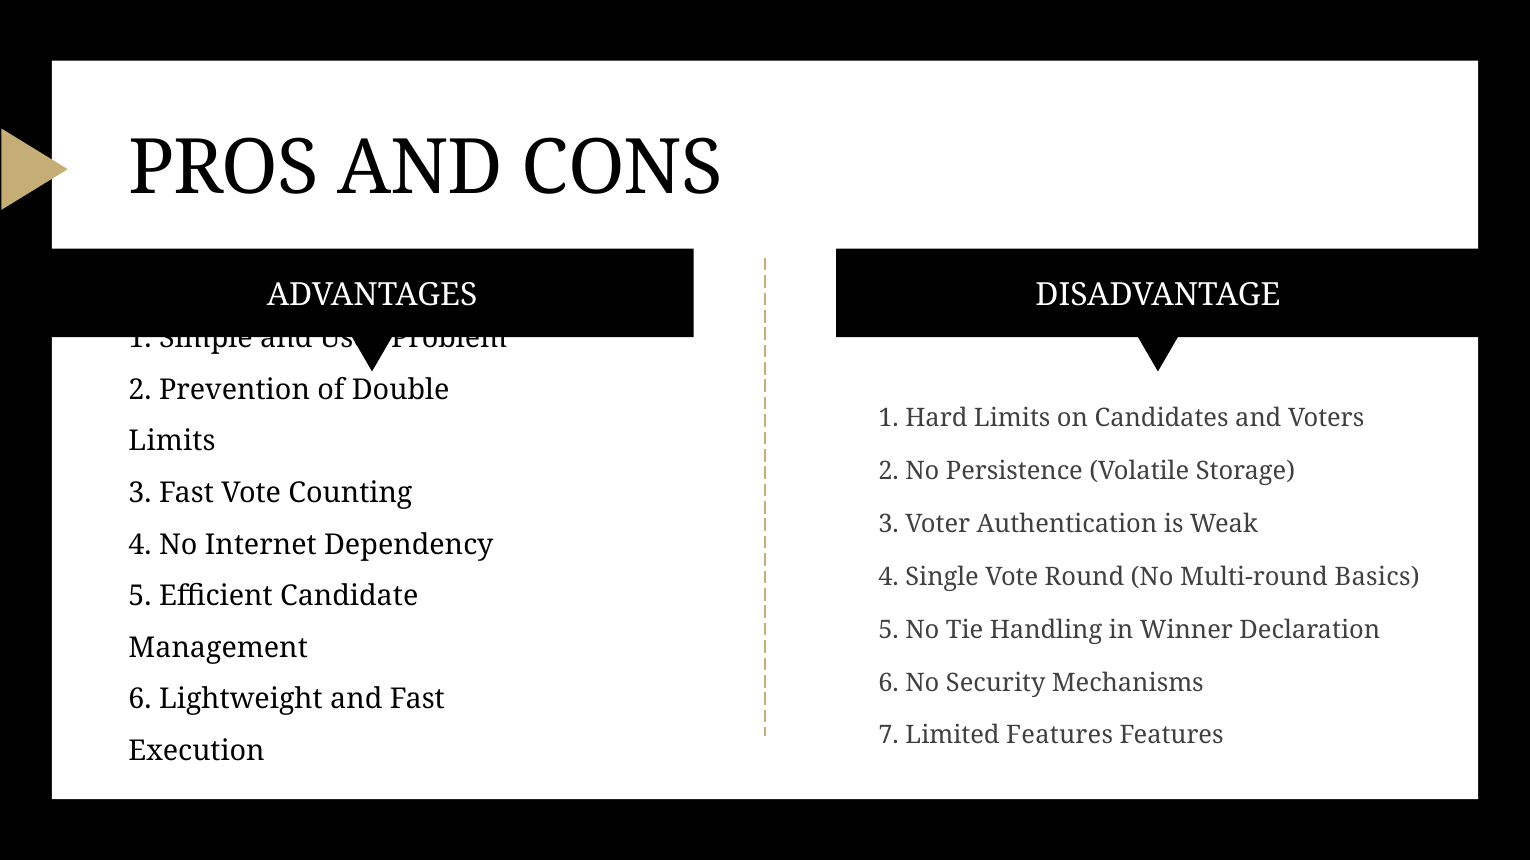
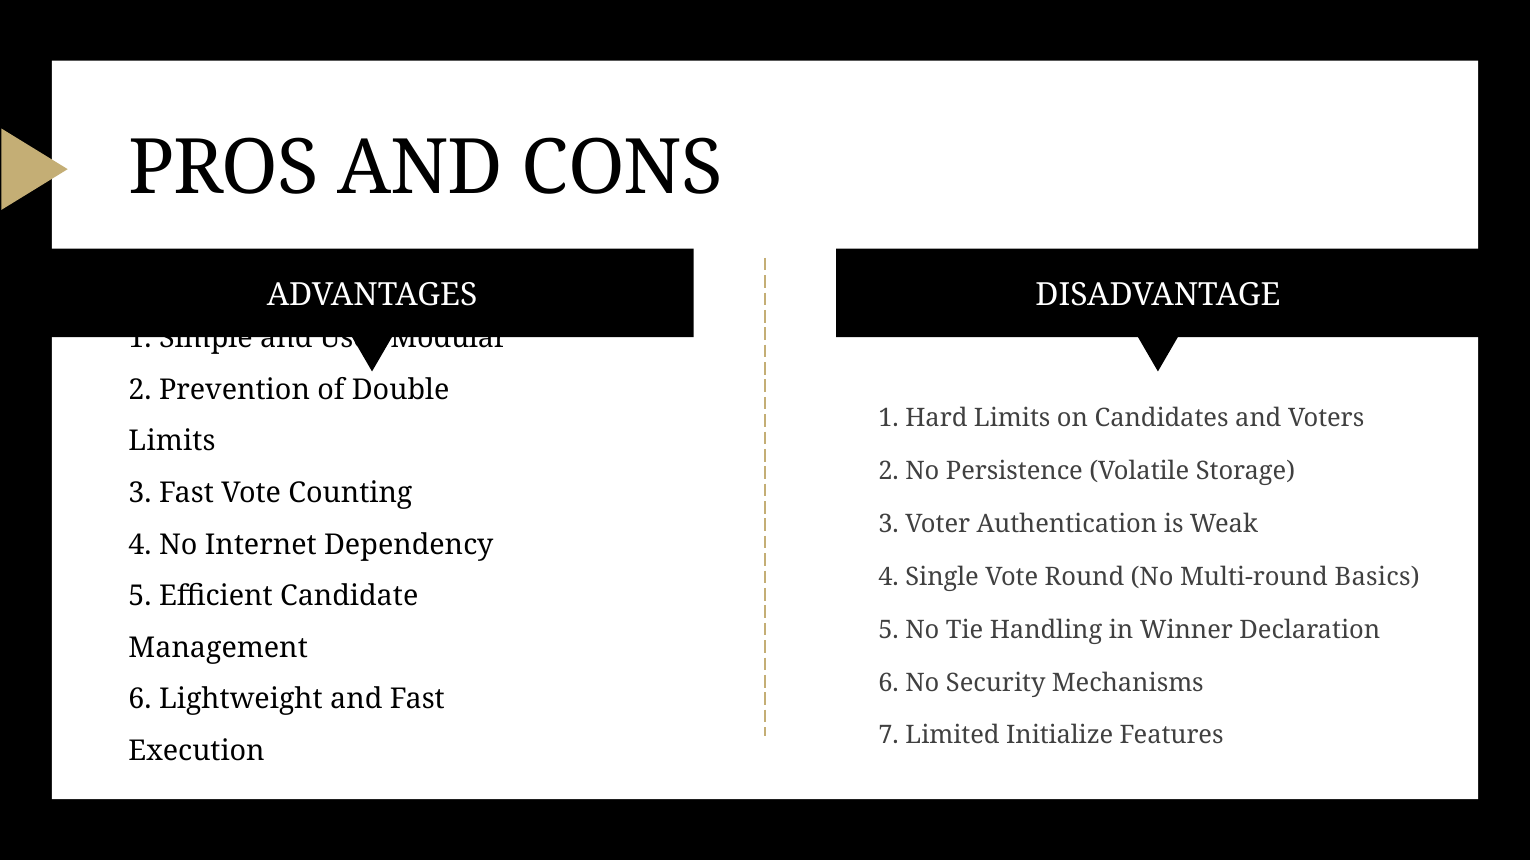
User-Problem: User-Problem -> User-Modular
Limited Features: Features -> Initialize
